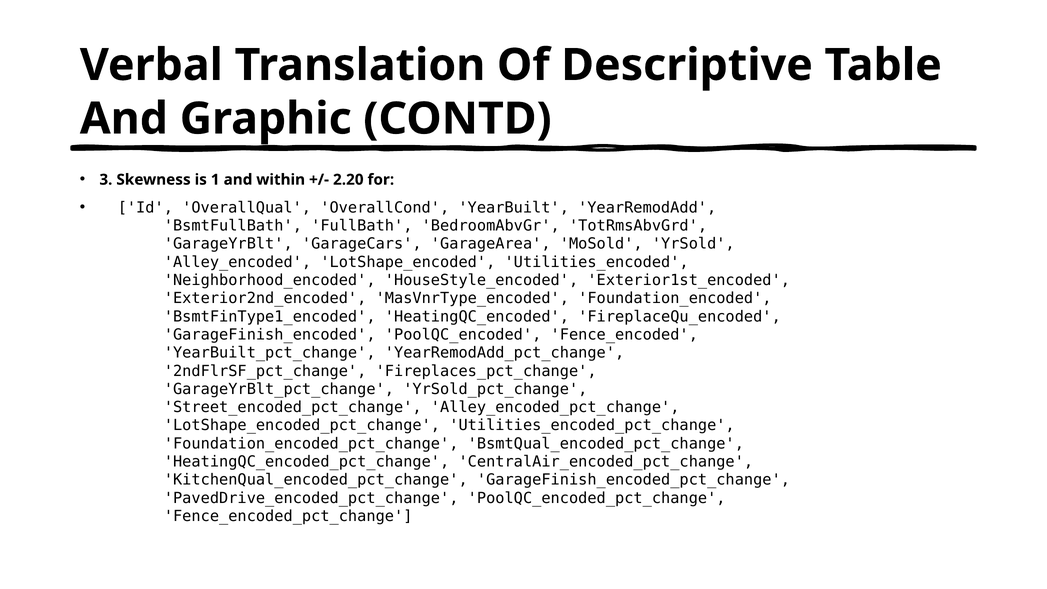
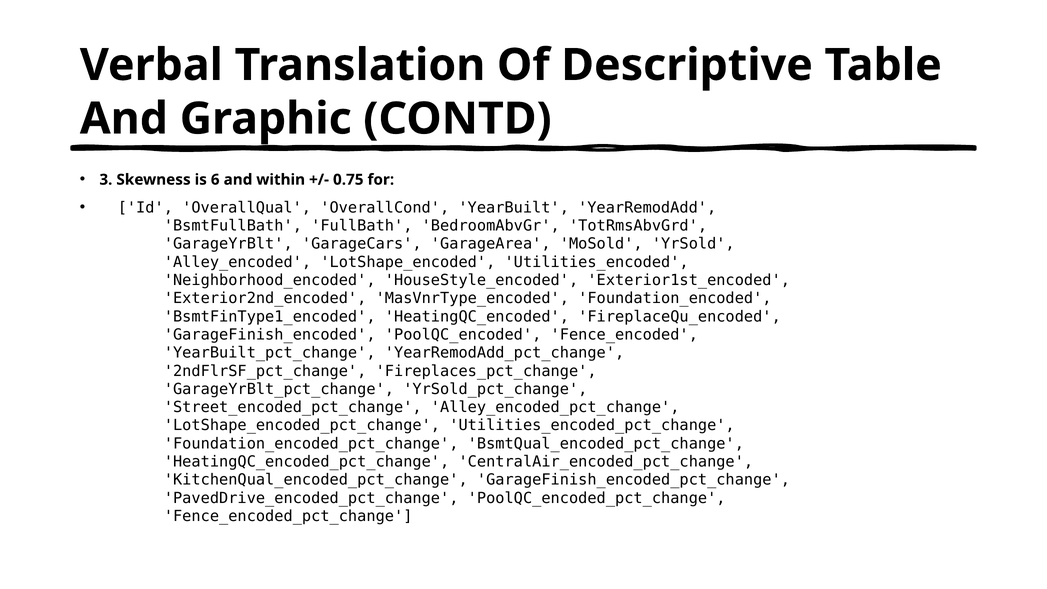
1: 1 -> 6
2.20: 2.20 -> 0.75
